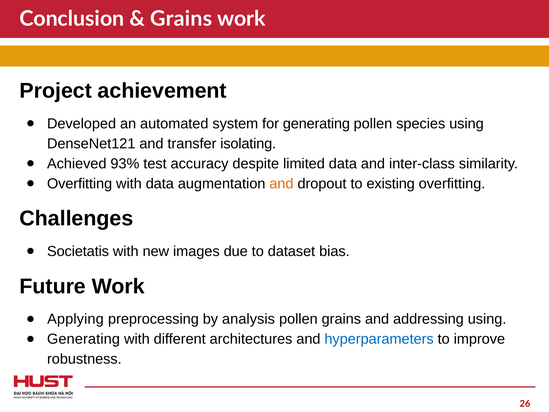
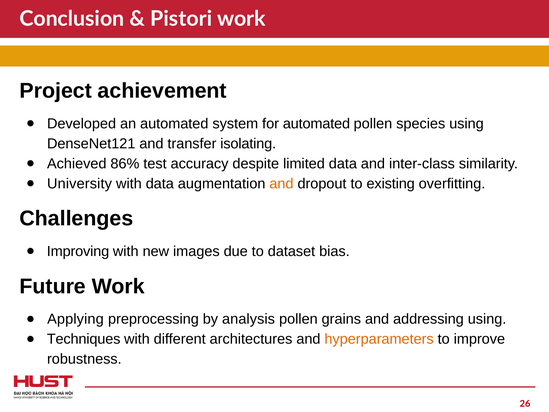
Grains at (181, 19): Grains -> Pistori
for generating: generating -> automated
93%: 93% -> 86%
Overfitting at (80, 184): Overfitting -> University
Societatis: Societatis -> Improving
Generating at (83, 339): Generating -> Techniques
hyperparameters colour: blue -> orange
